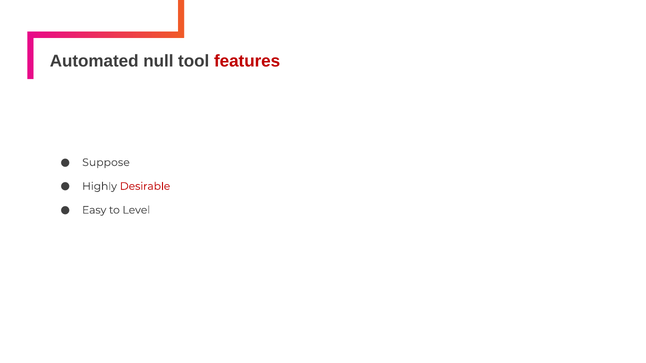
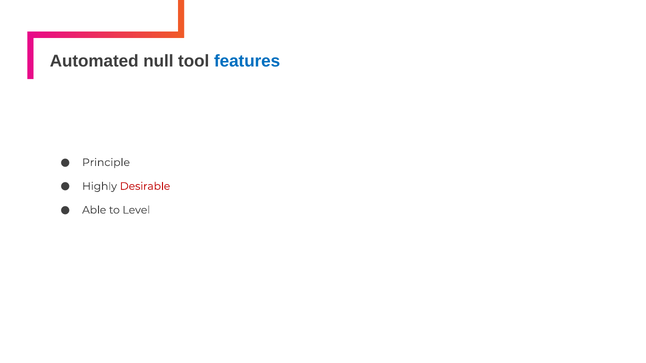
features colour: red -> blue
Suppose: Suppose -> Principle
Easy: Easy -> Able
